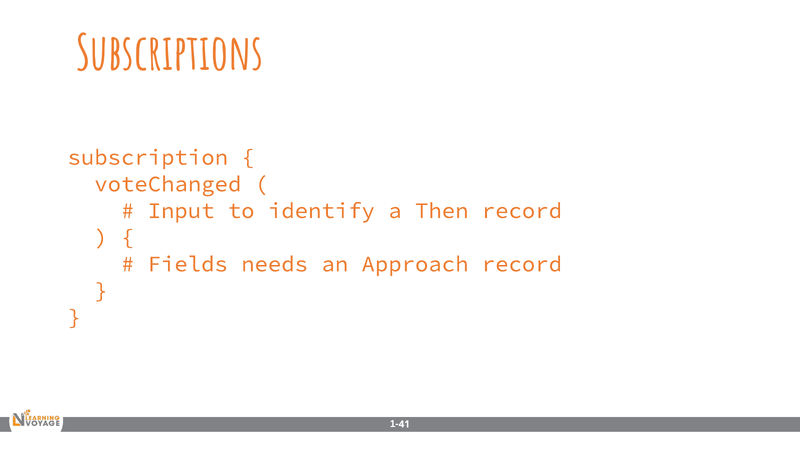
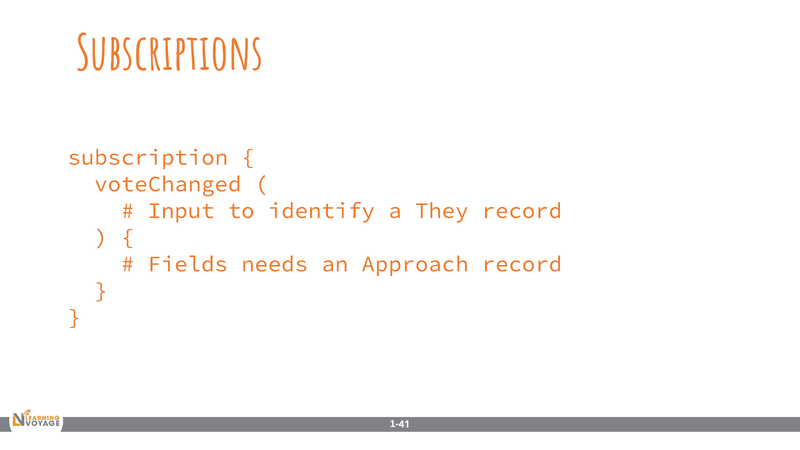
Then: Then -> They
